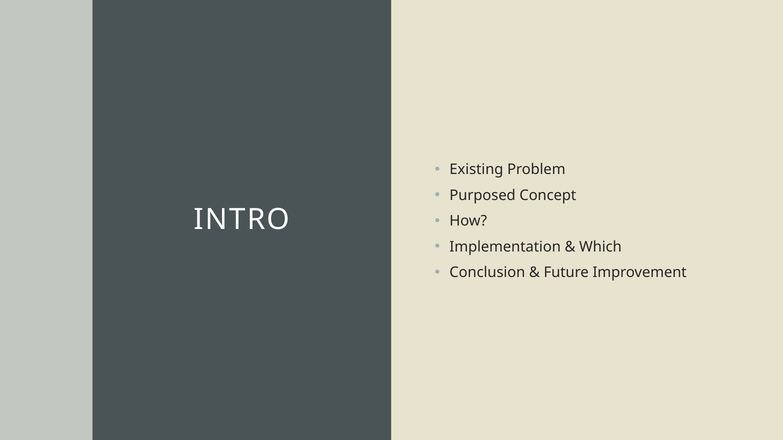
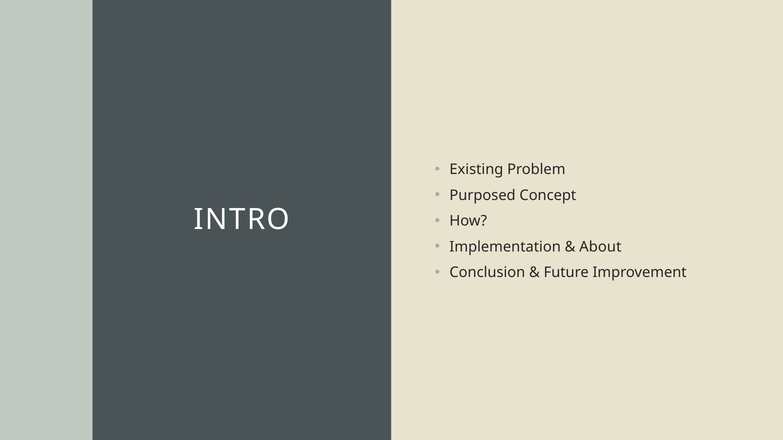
Which: Which -> About
